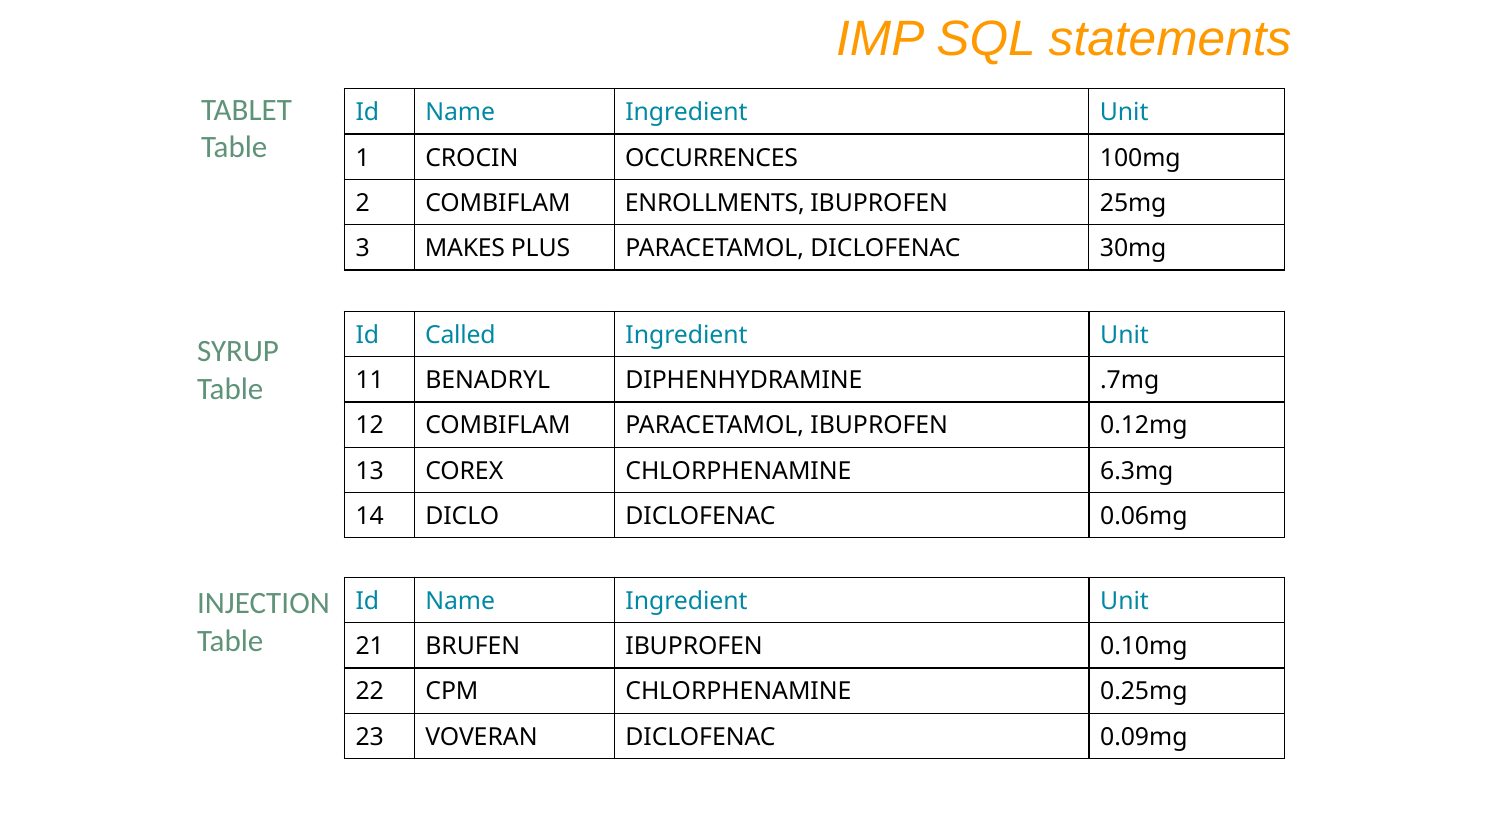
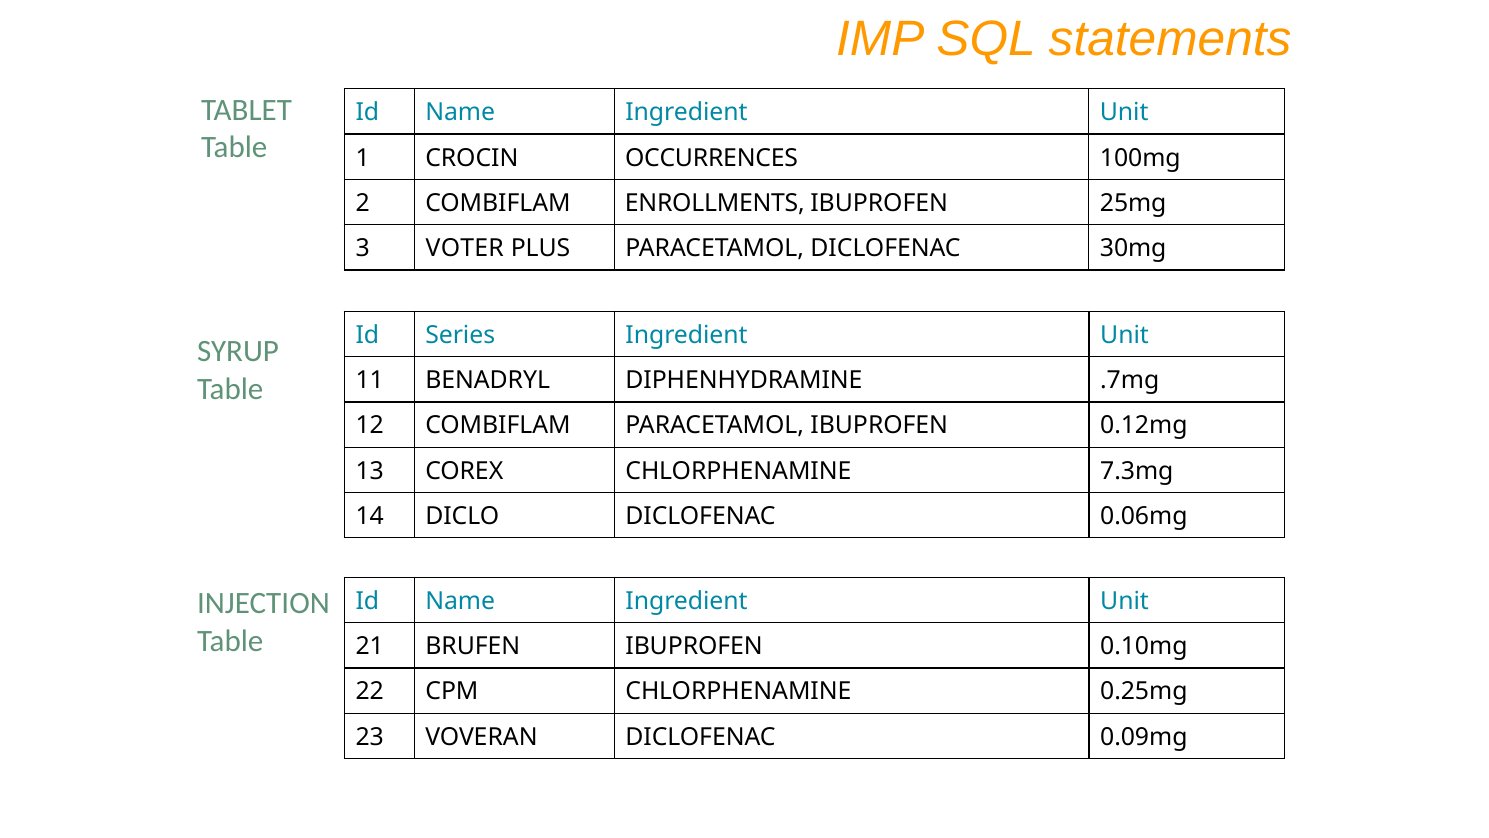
MAKES: MAKES -> VOTER
Called: Called -> Series
6.3mg: 6.3mg -> 7.3mg
